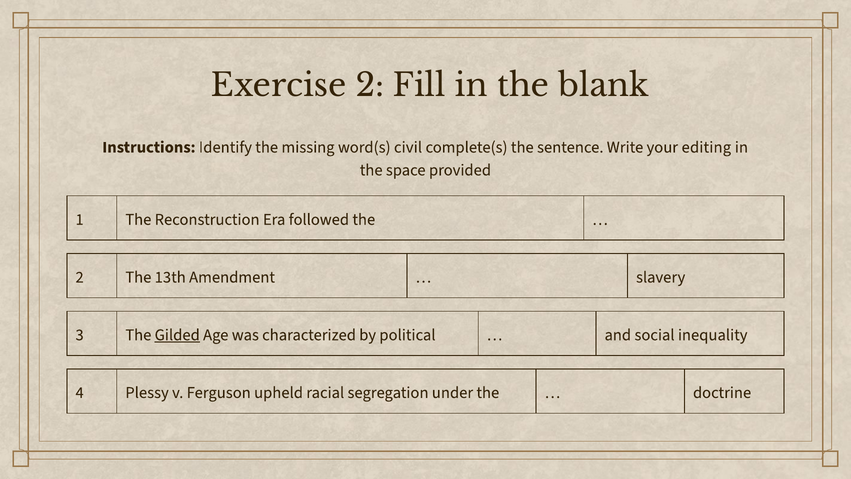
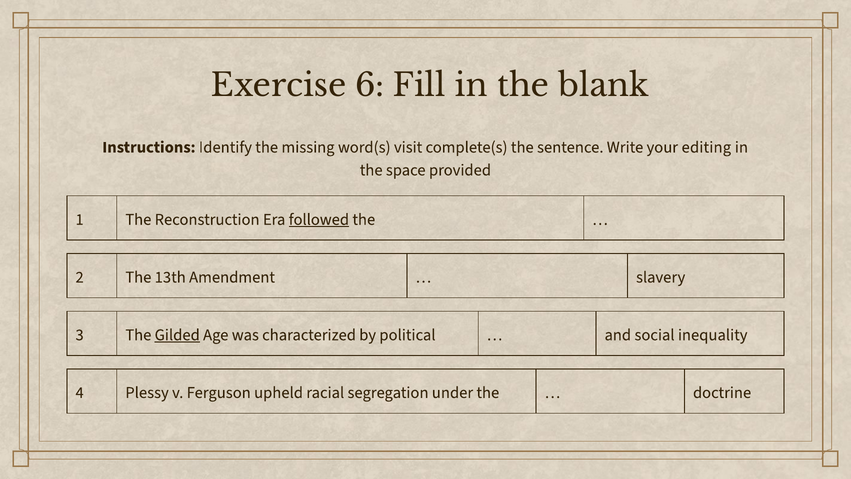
Exercise 2: 2 -> 6
civil: civil -> visit
followed underline: none -> present
